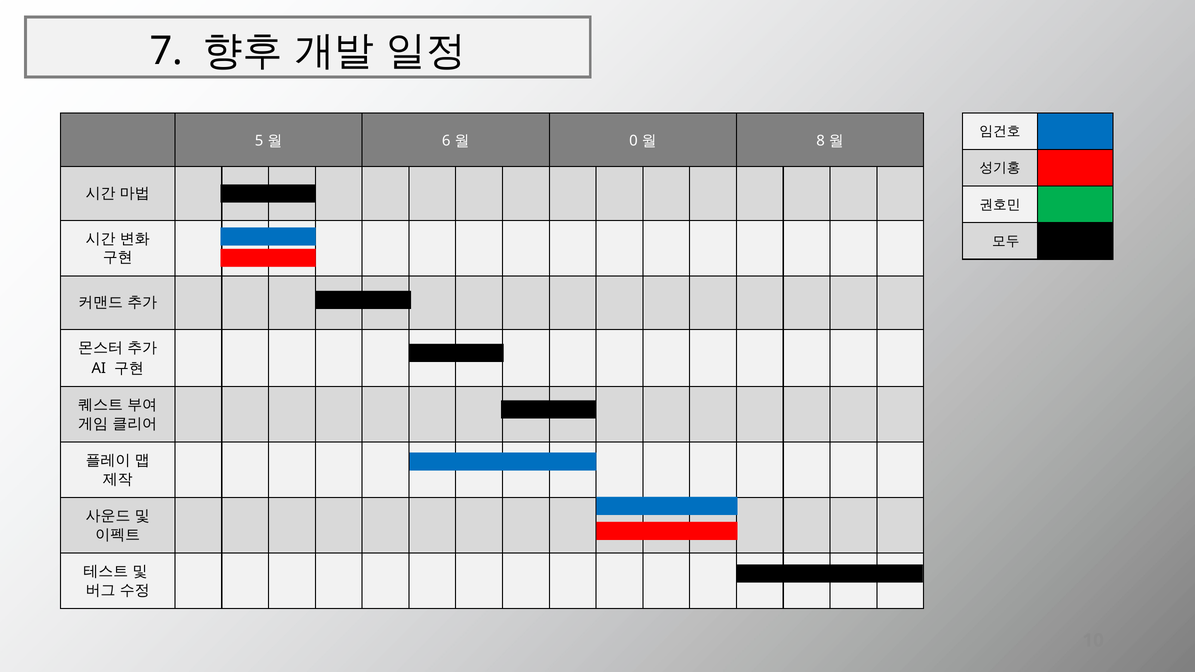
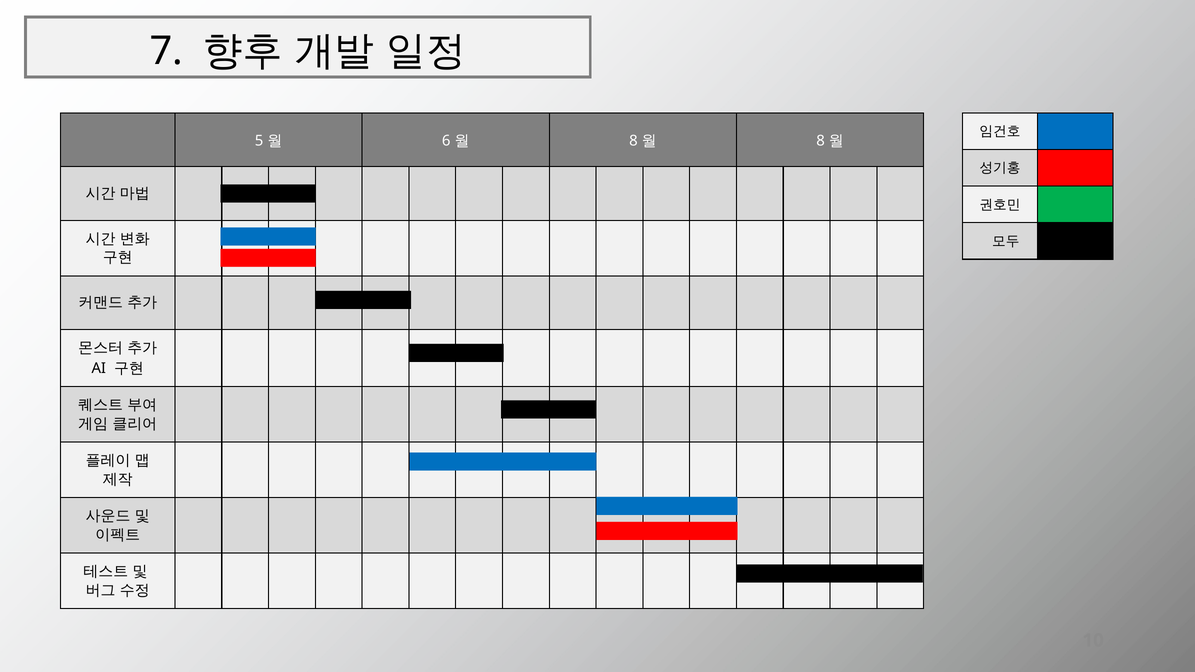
0 at (633, 141): 0 -> 8
